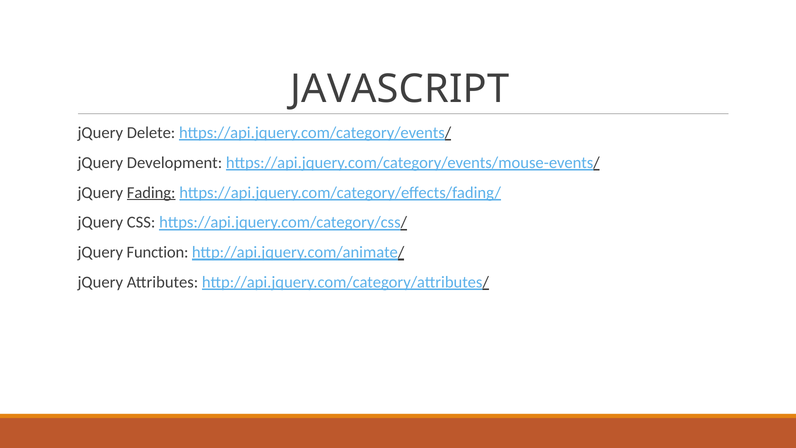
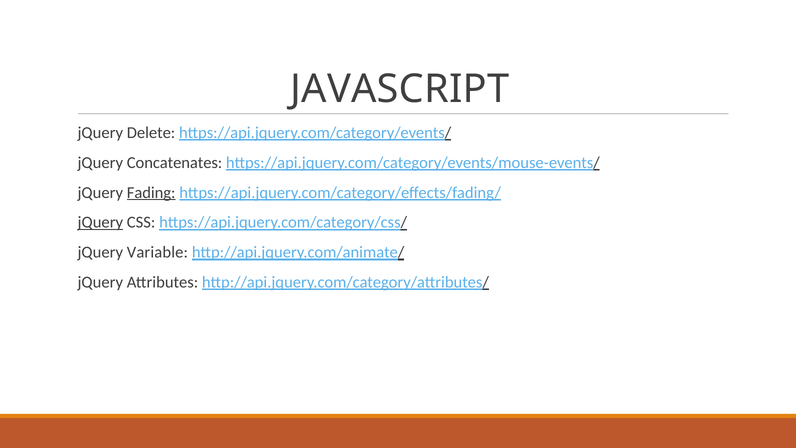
Development: Development -> Concatenates
jQuery at (100, 222) underline: none -> present
Function: Function -> Variable
